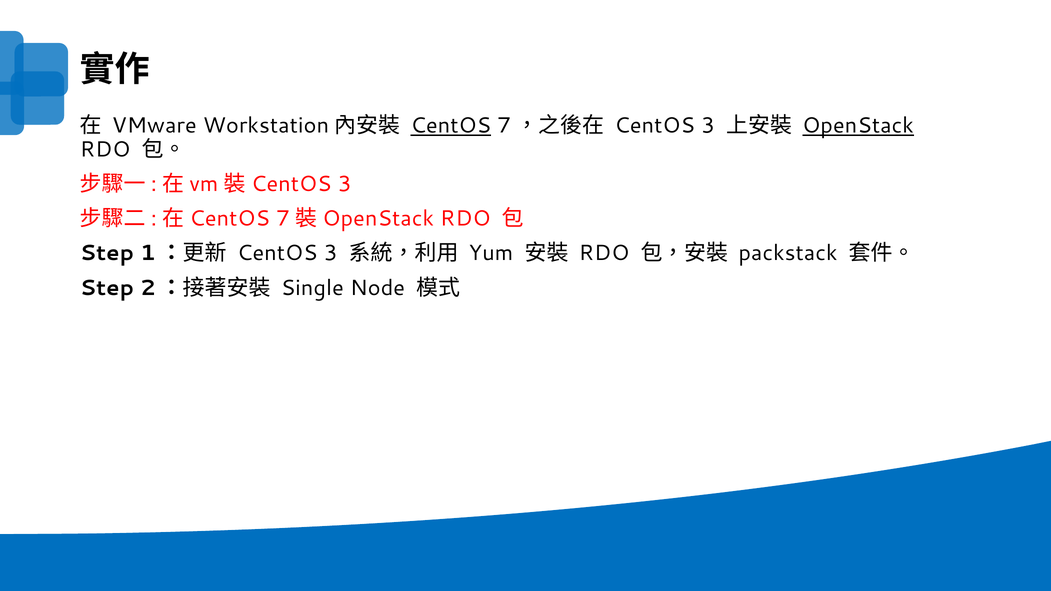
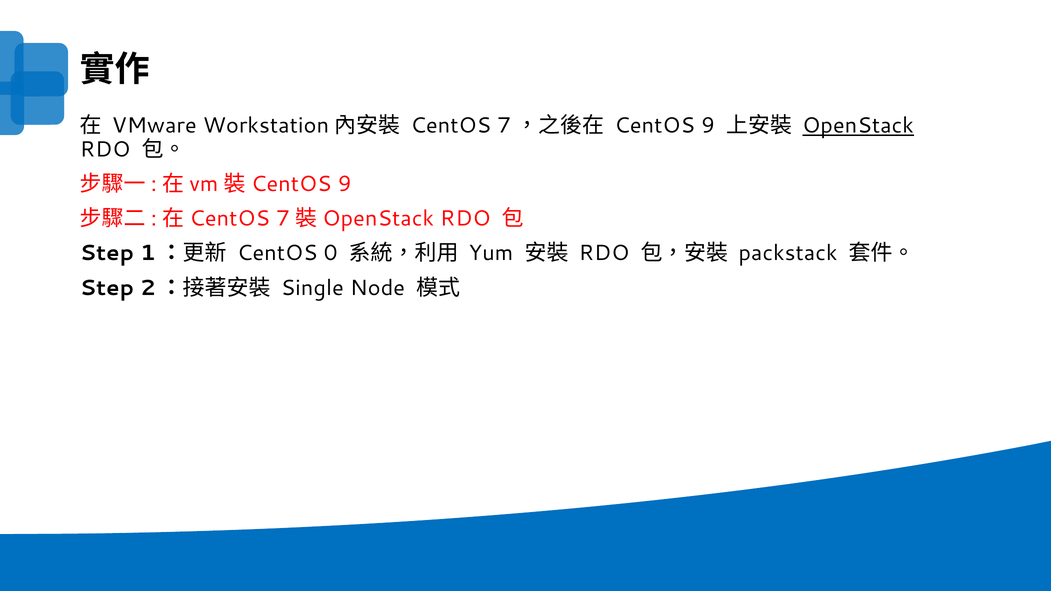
CentOS at (451, 126) underline: present -> none
3 at (708, 126): 3 -> 9
3 at (345, 184): 3 -> 9
3 at (331, 253): 3 -> 0
